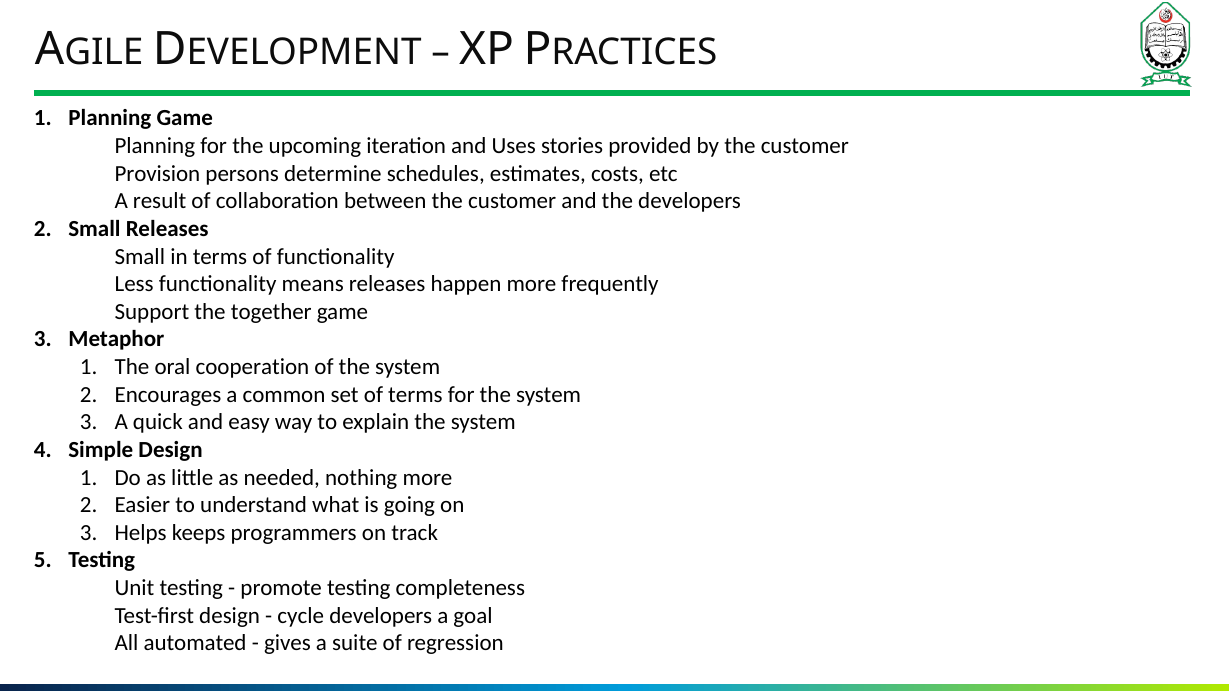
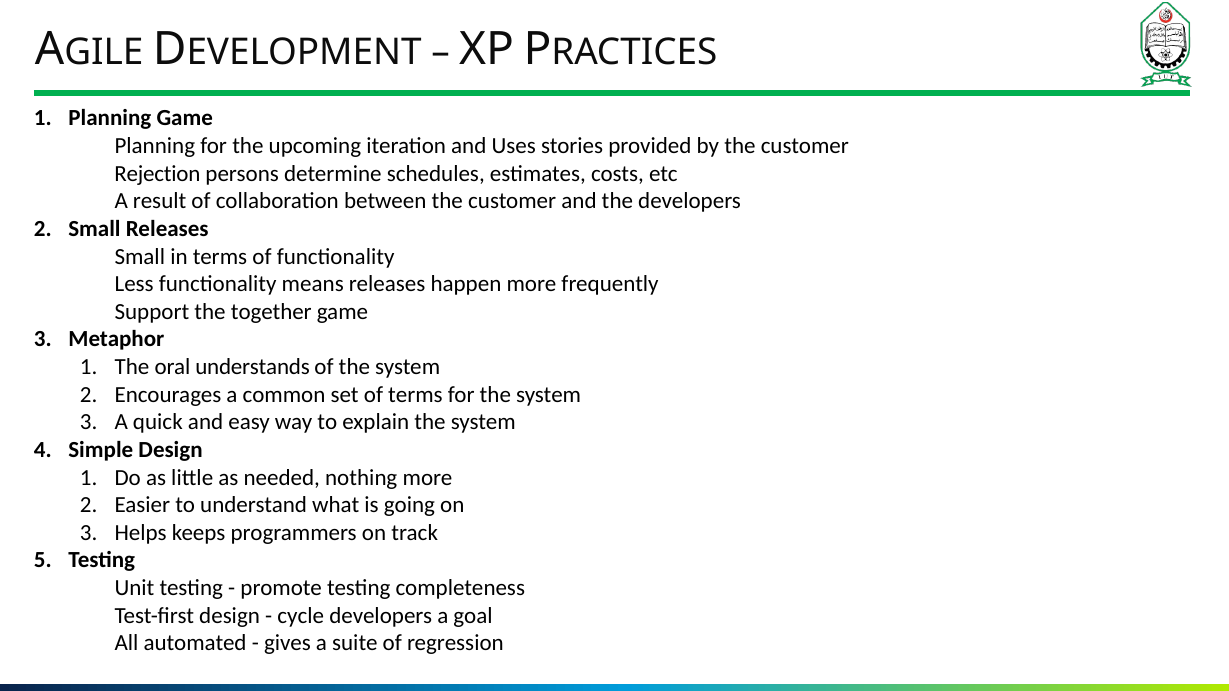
Provision: Provision -> Rejection
cooperation: cooperation -> understands
